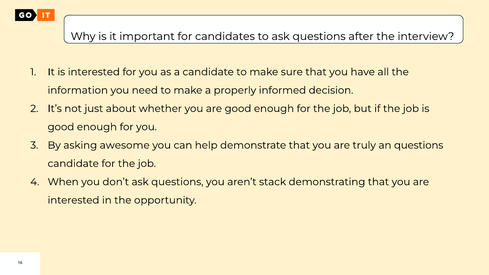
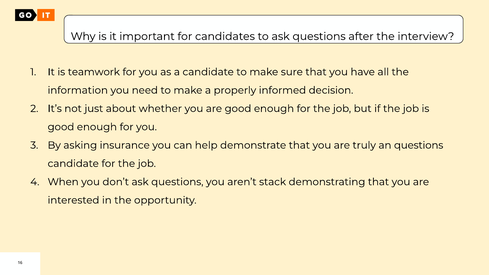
is interested: interested -> teamwork
awesome: awesome -> insurance
